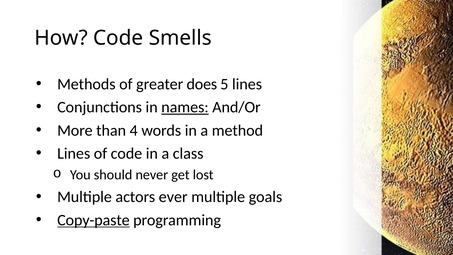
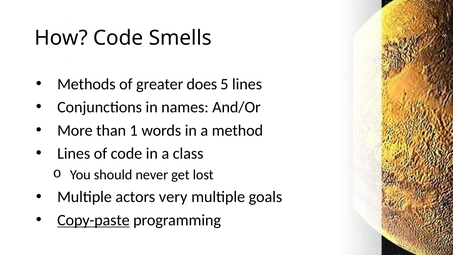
names underline: present -> none
4: 4 -> 1
ever: ever -> very
